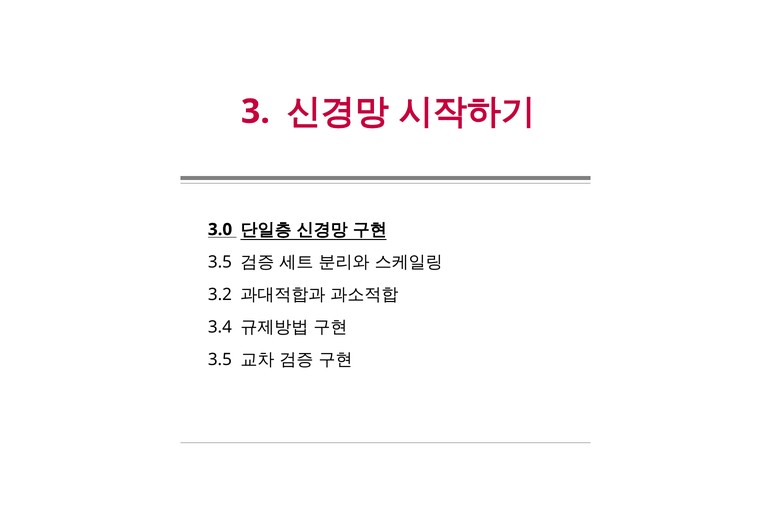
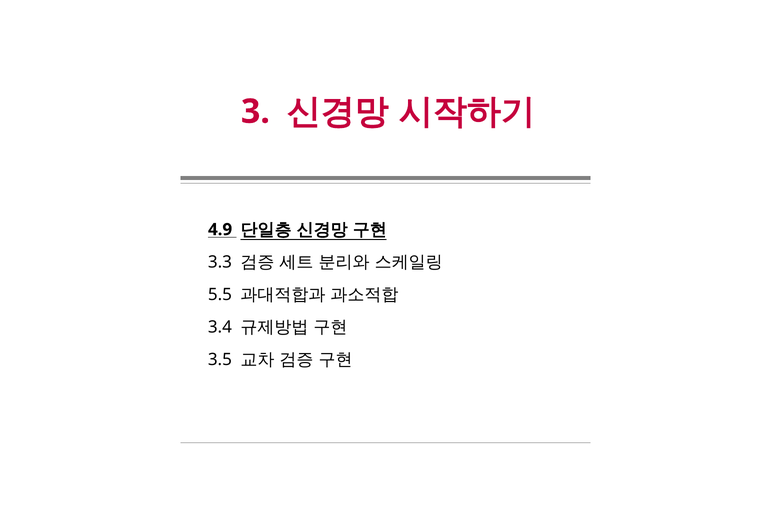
3.0: 3.0 -> 4.9
3.5 at (220, 262): 3.5 -> 3.3
3.2: 3.2 -> 5.5
